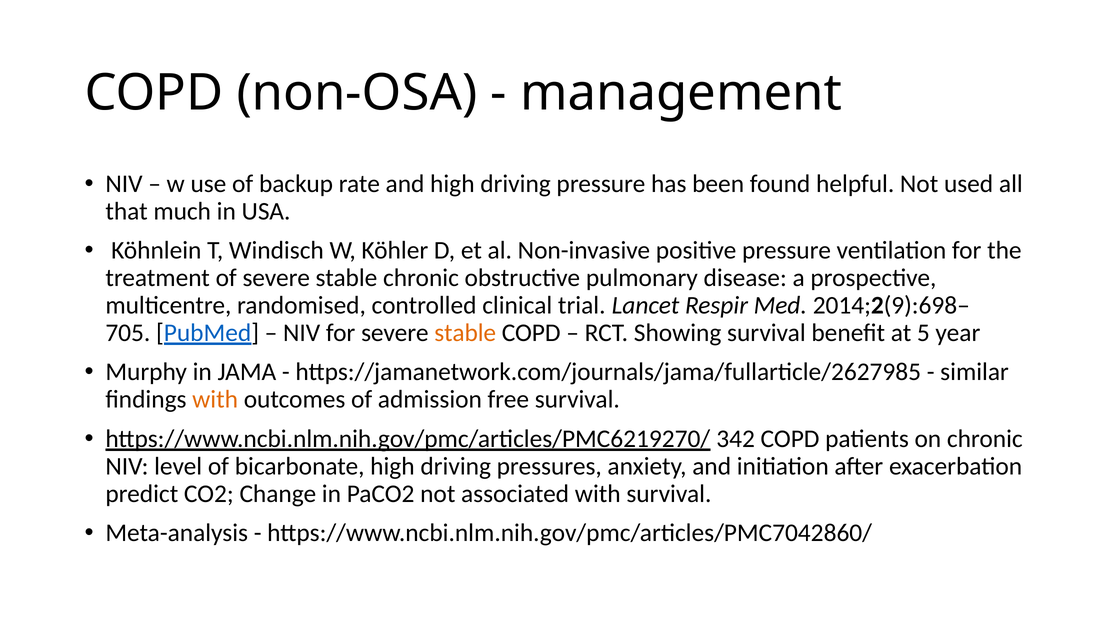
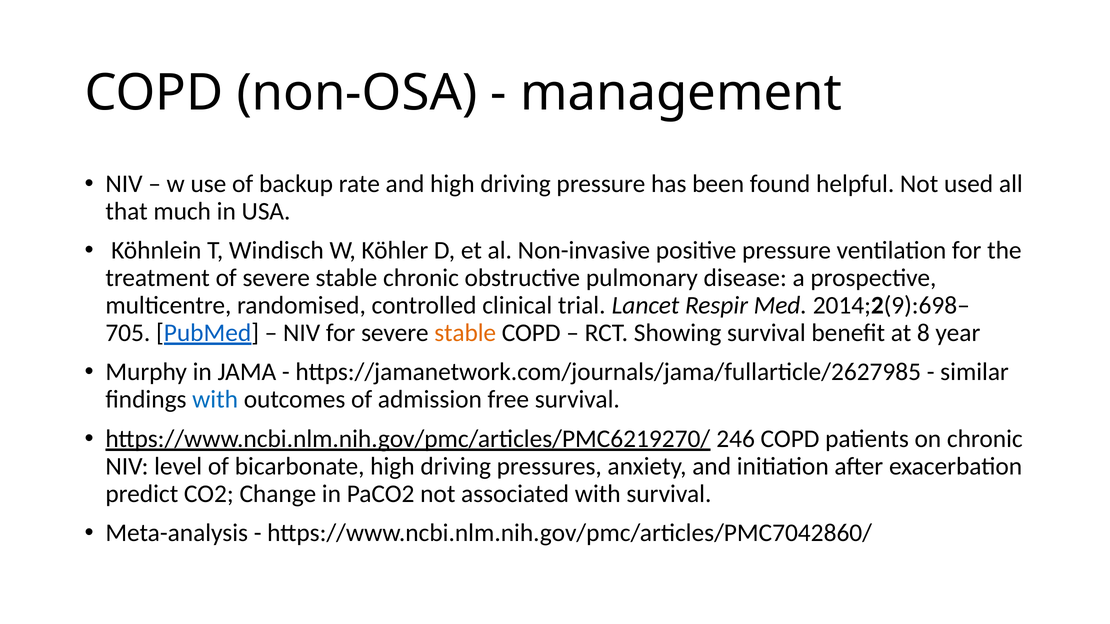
5: 5 -> 8
with at (215, 400) colour: orange -> blue
342: 342 -> 246
